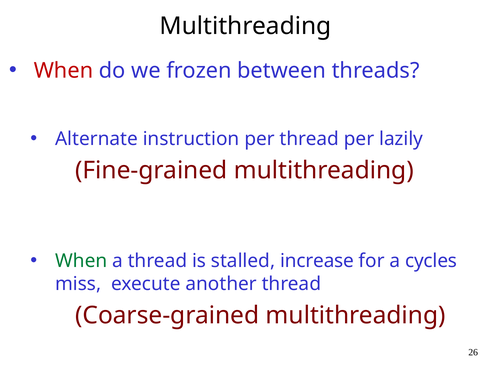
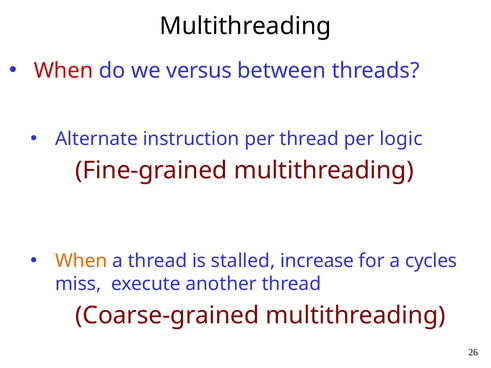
frozen: frozen -> versus
lazily: lazily -> logic
When at (81, 261) colour: green -> orange
